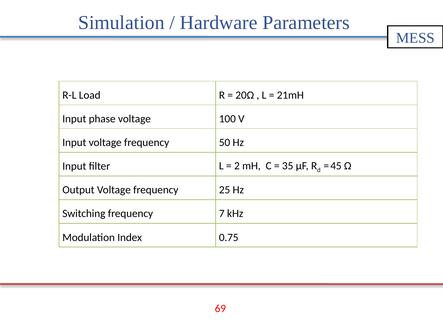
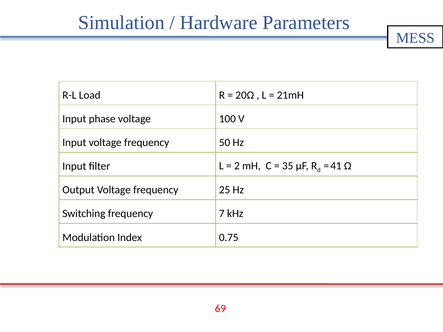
45: 45 -> 41
